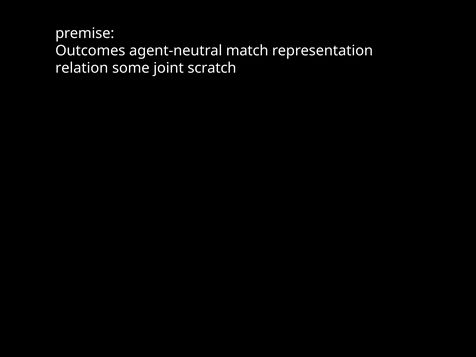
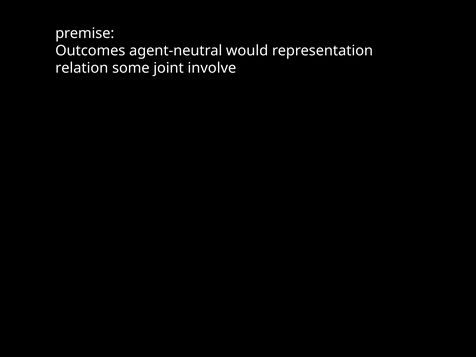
match: match -> would
scratch: scratch -> involve
